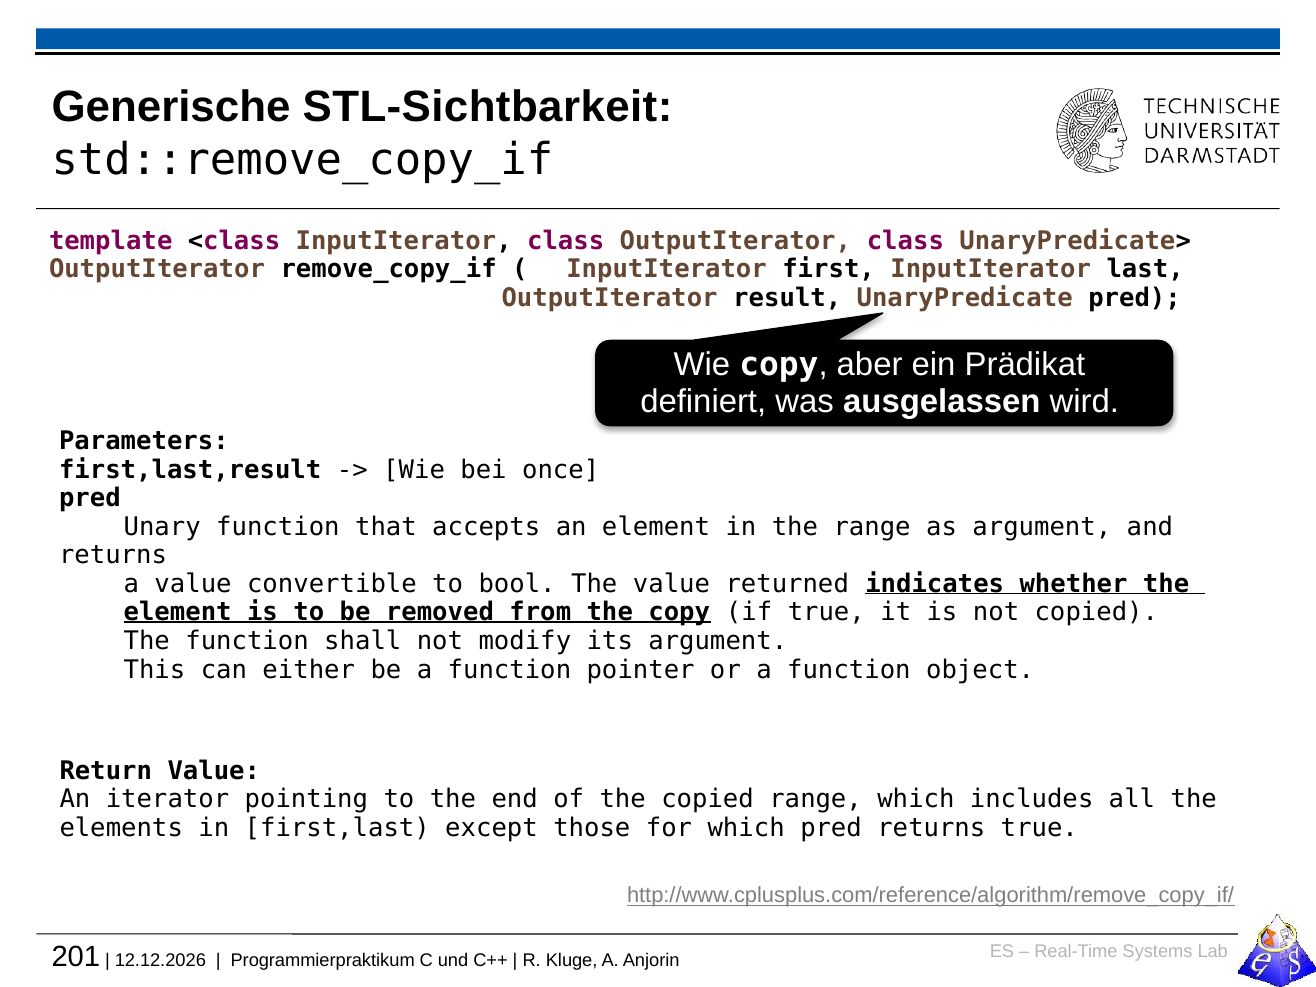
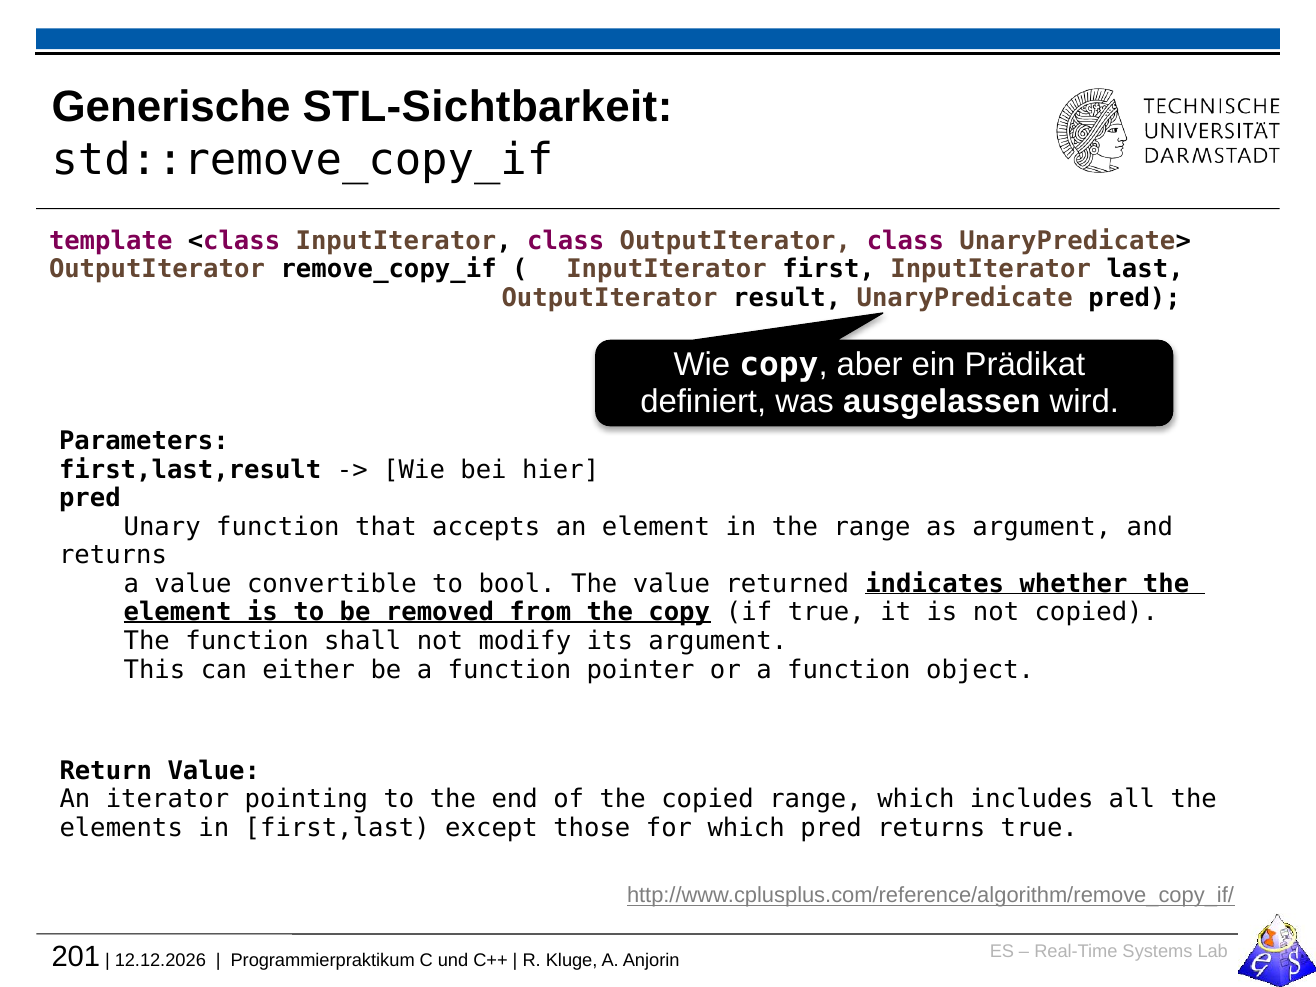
once: once -> hier
